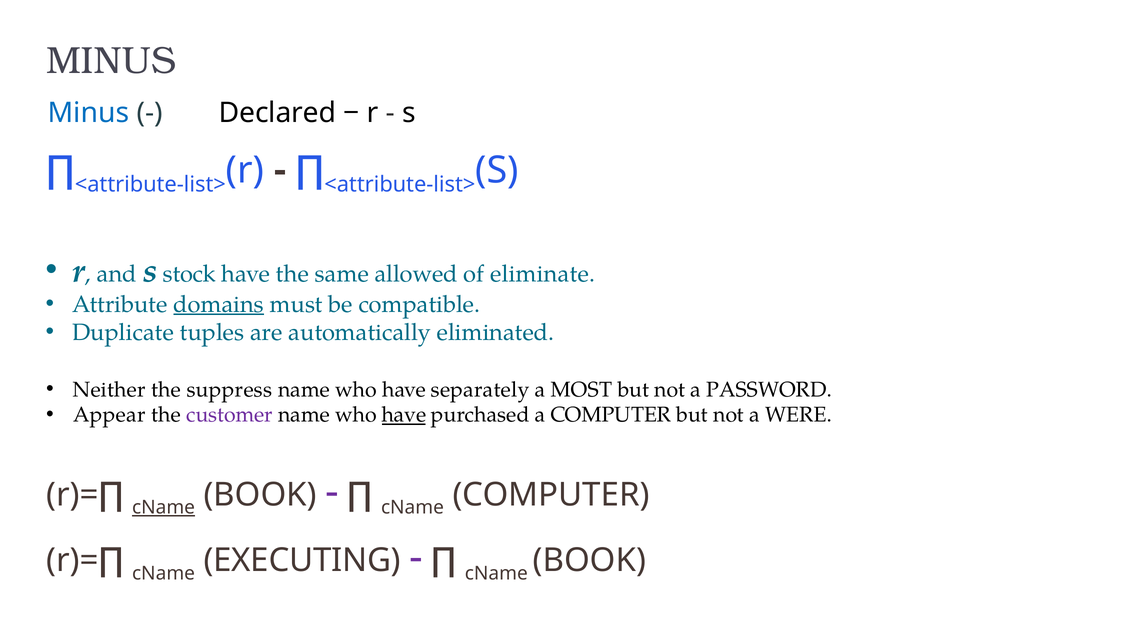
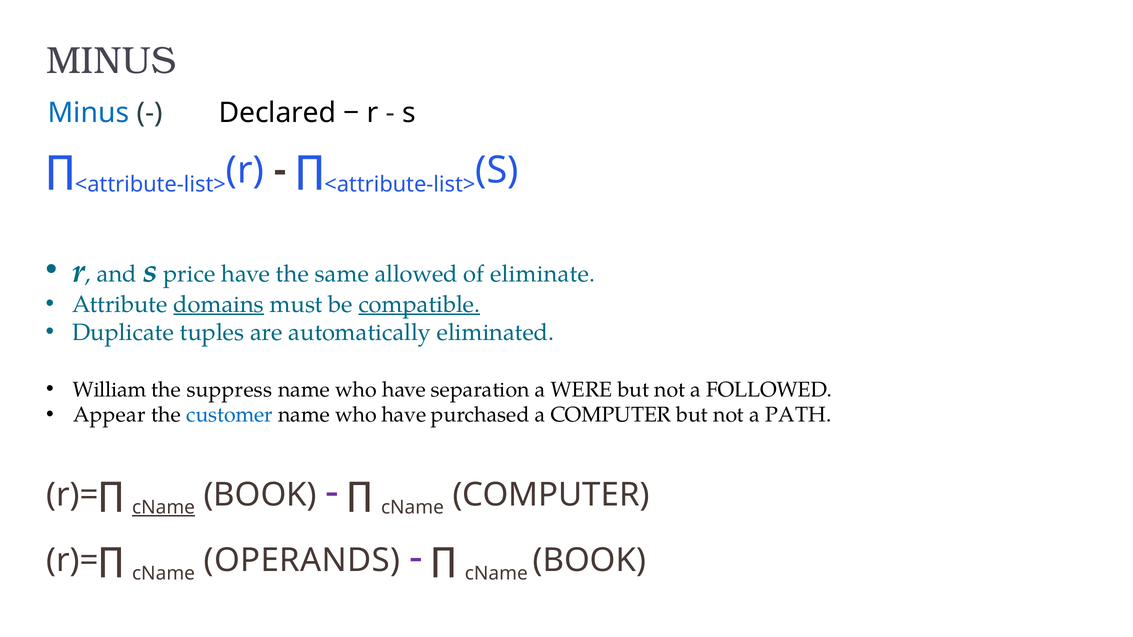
stock: stock -> price
compatible underline: none -> present
Neither: Neither -> William
separately: separately -> separation
MOST: MOST -> WERE
PASSWORD: PASSWORD -> FOLLOWED
customer colour: purple -> blue
have at (404, 415) underline: present -> none
WERE: WERE -> PATH
EXECUTING: EXECUTING -> OPERANDS
